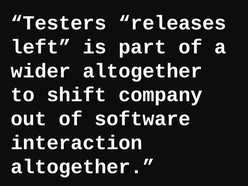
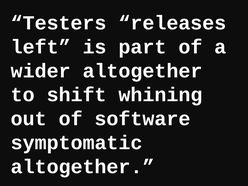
company: company -> whining
interaction: interaction -> symptomatic
